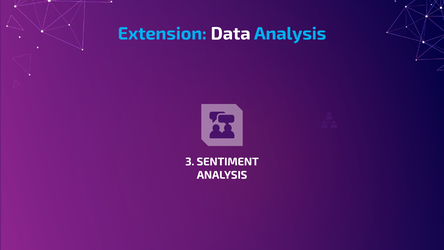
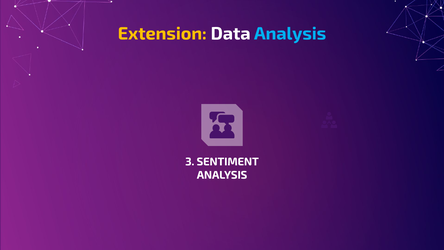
Extension colour: light blue -> yellow
